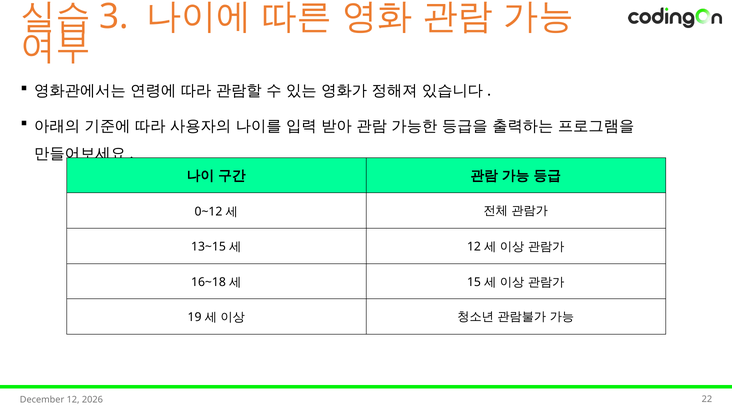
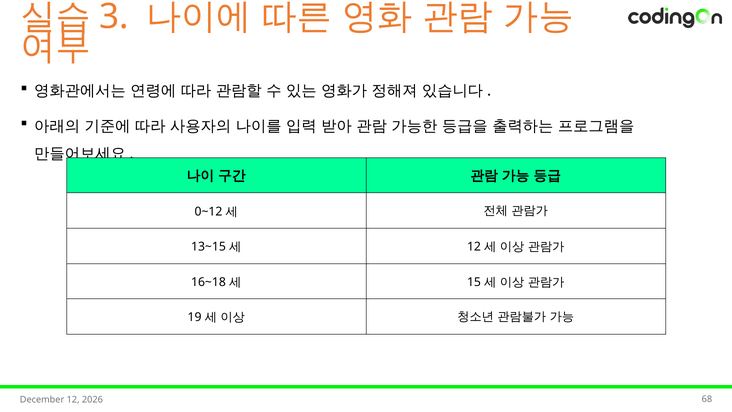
22: 22 -> 68
